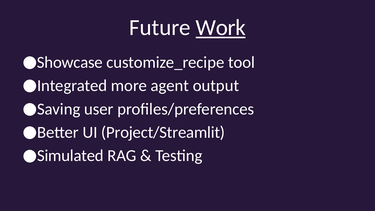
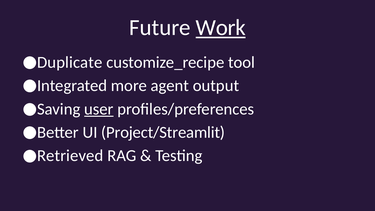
Showcase: Showcase -> Duplicate
user underline: none -> present
Simulated: Simulated -> Retrieved
